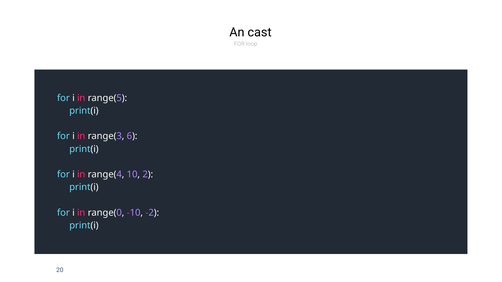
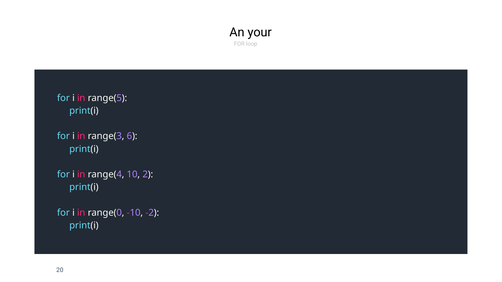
cast: cast -> your
